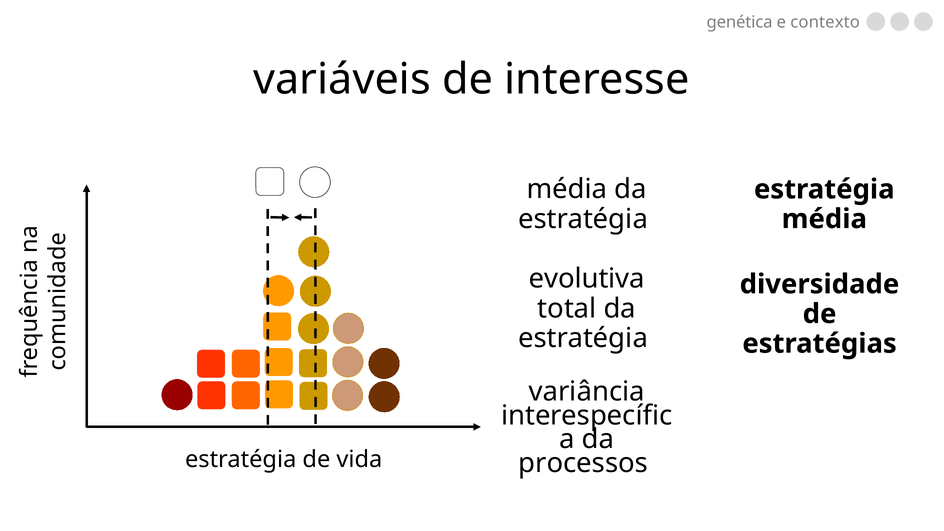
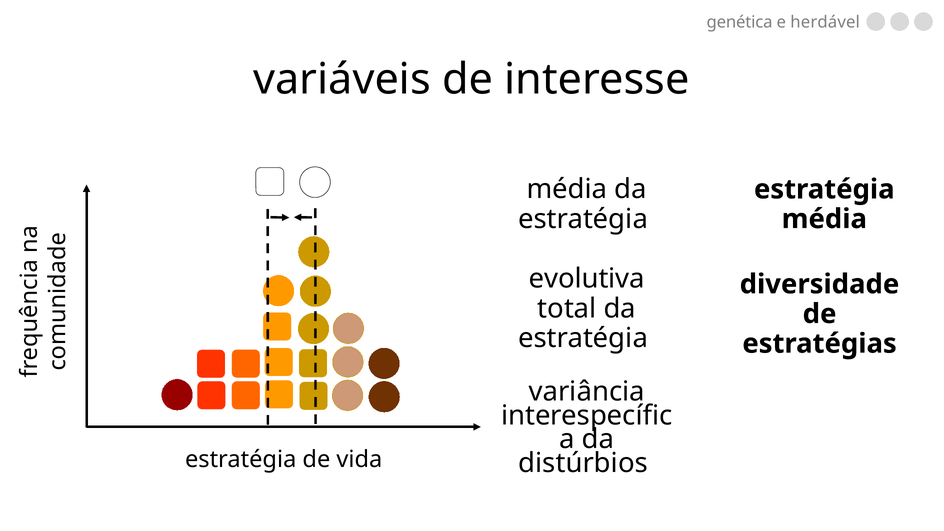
contexto: contexto -> herdável
processos: processos -> distúrbios
